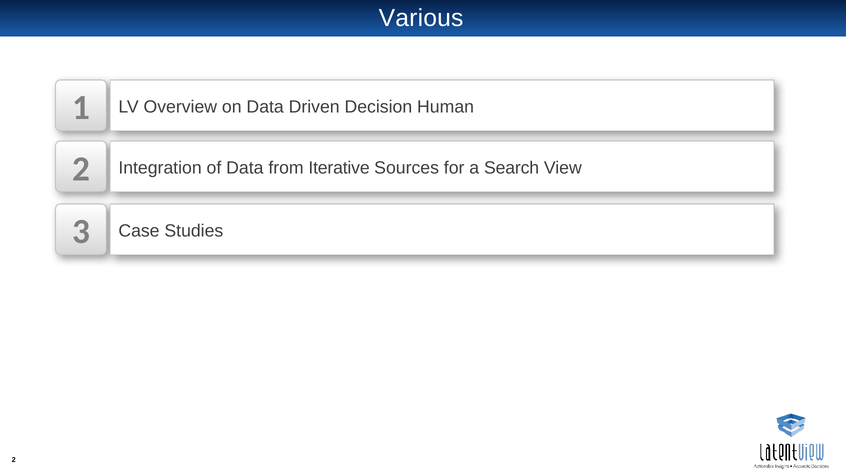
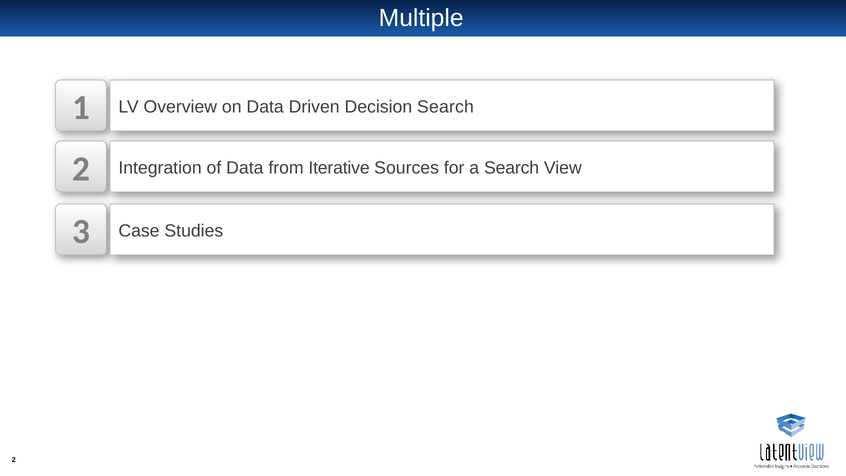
Various: Various -> Multiple
Decision Human: Human -> Search
